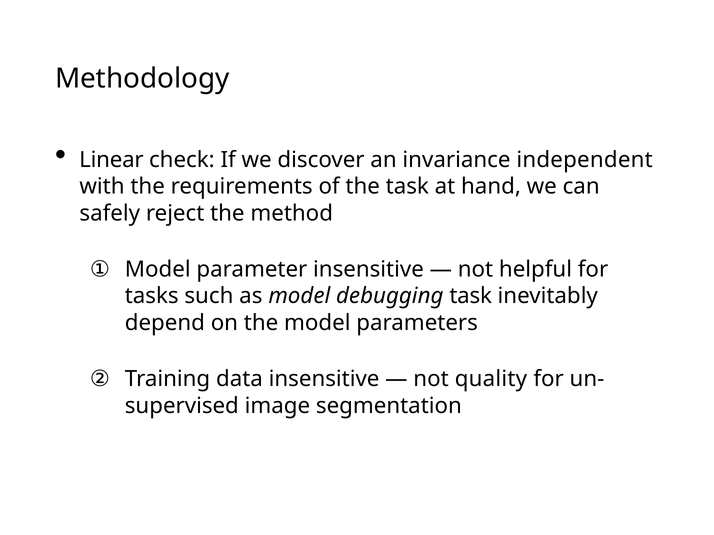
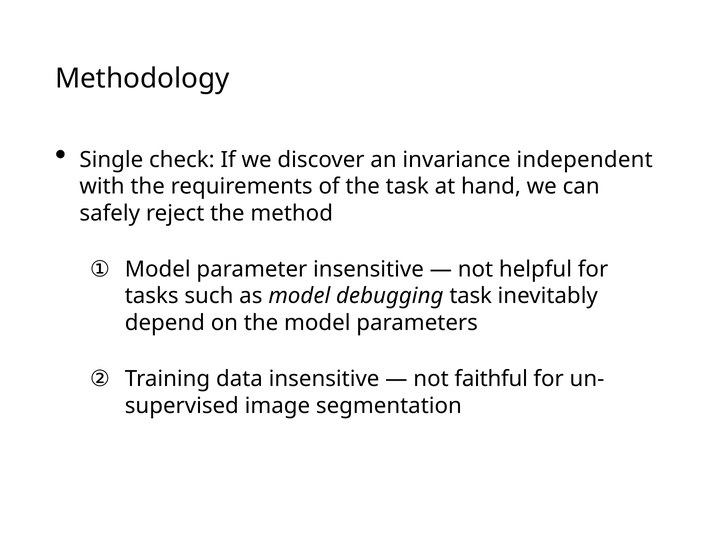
Linear: Linear -> Single
quality: quality -> faithful
